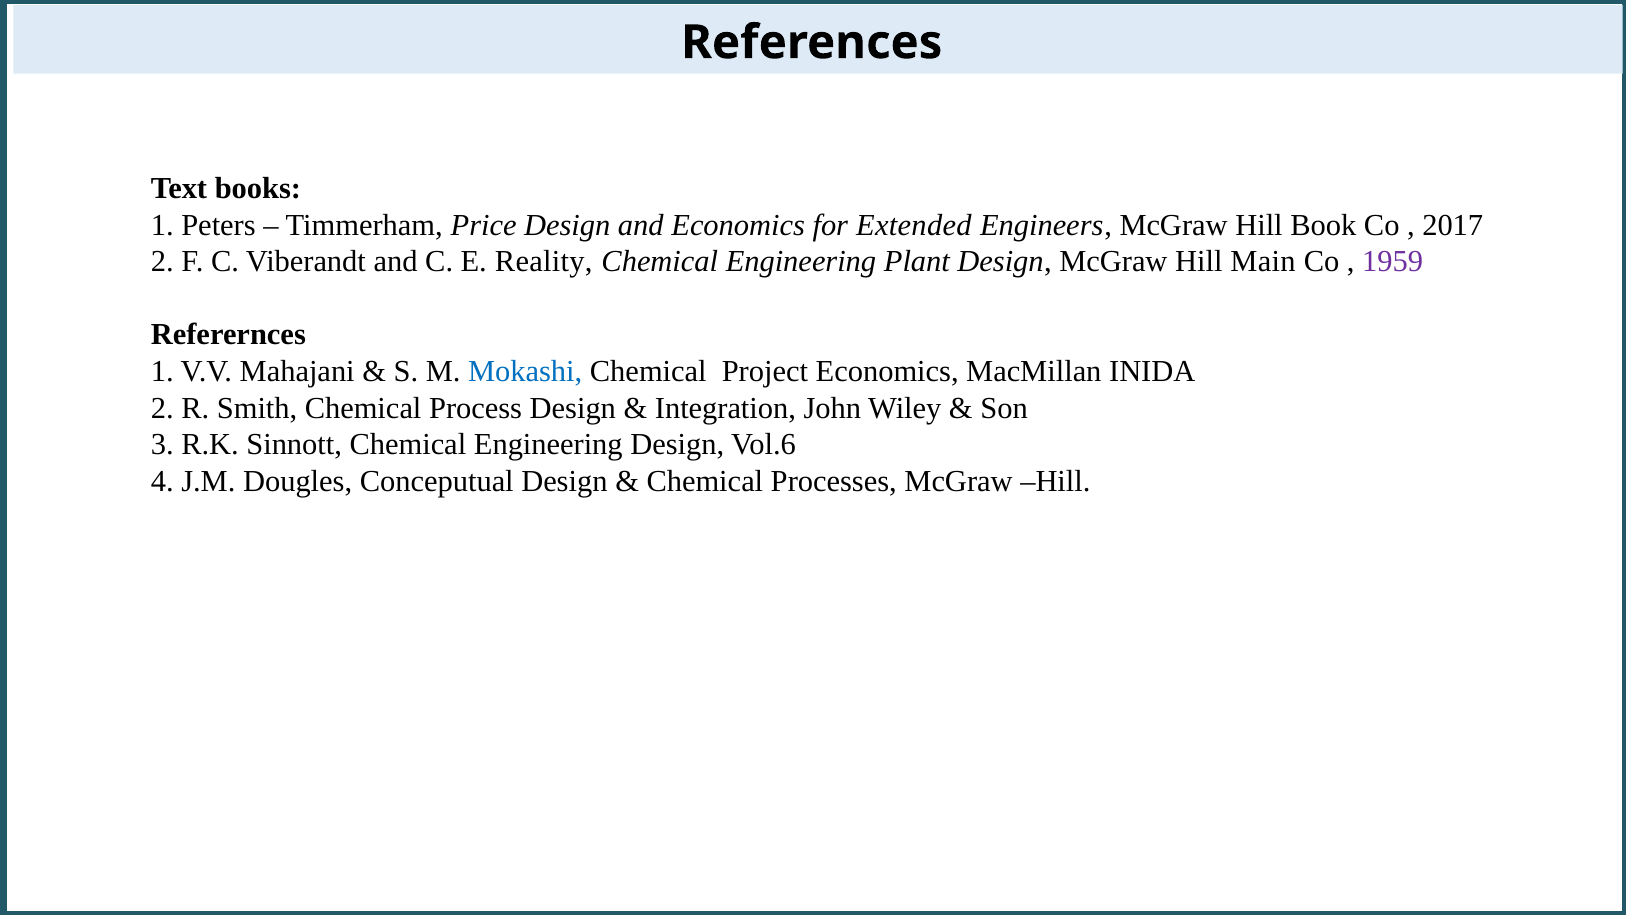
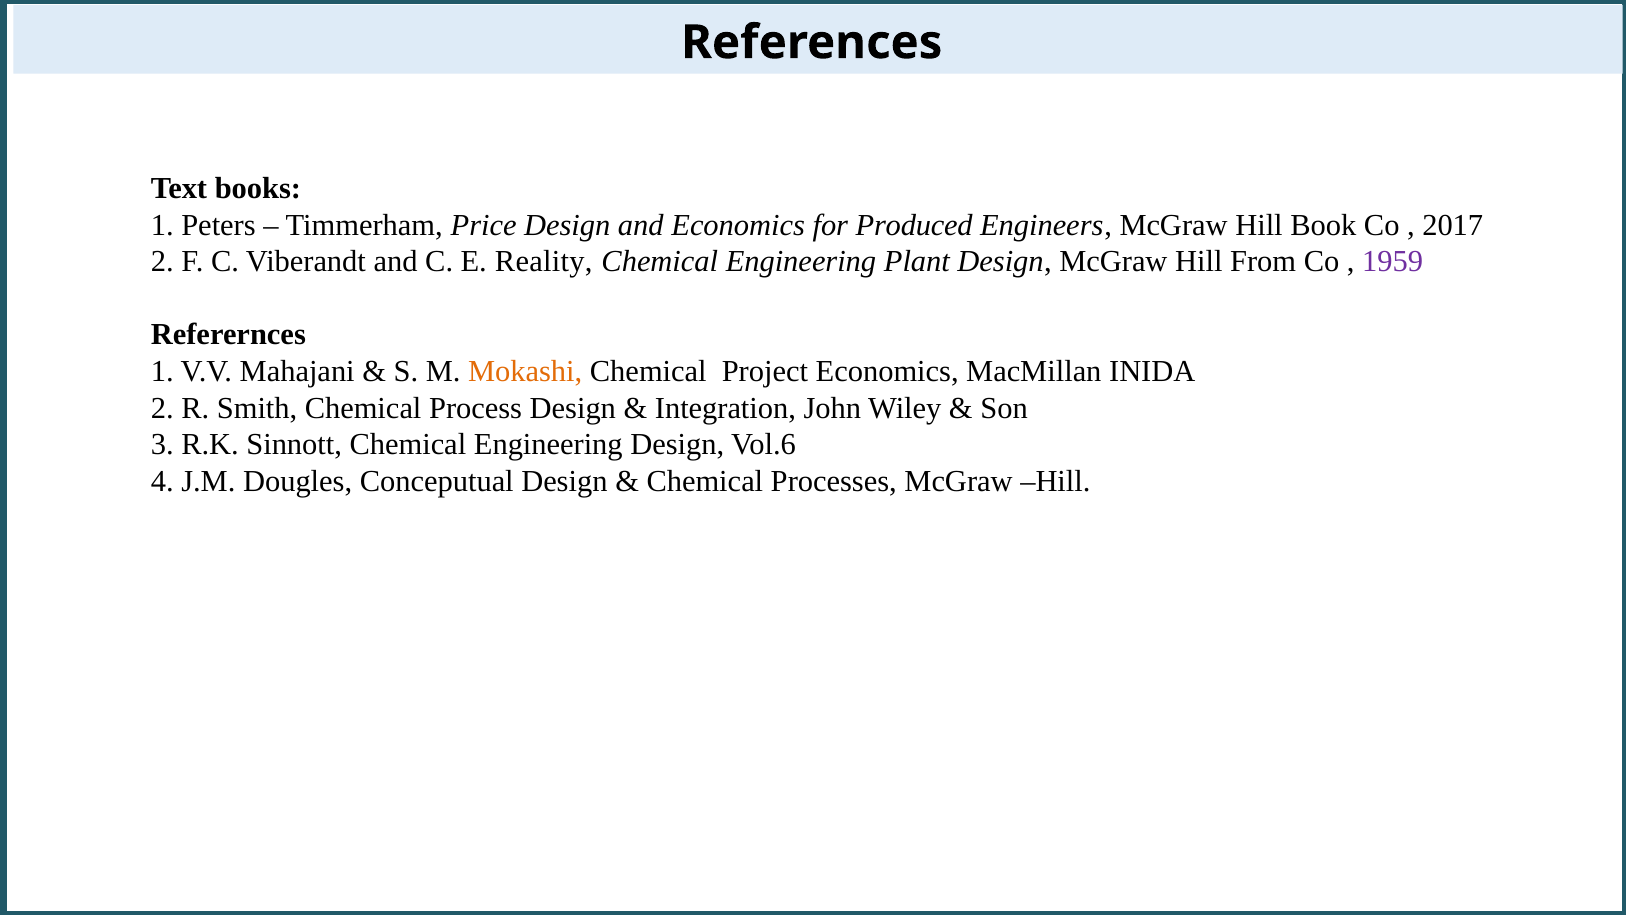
Extended: Extended -> Produced
Main: Main -> From
Mokashi colour: blue -> orange
